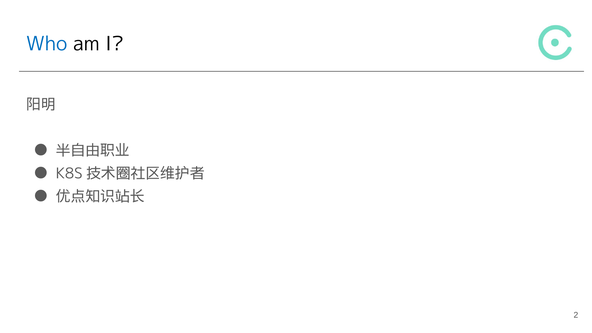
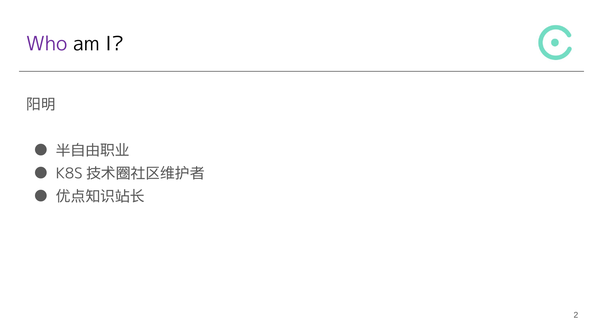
Who colour: blue -> purple
